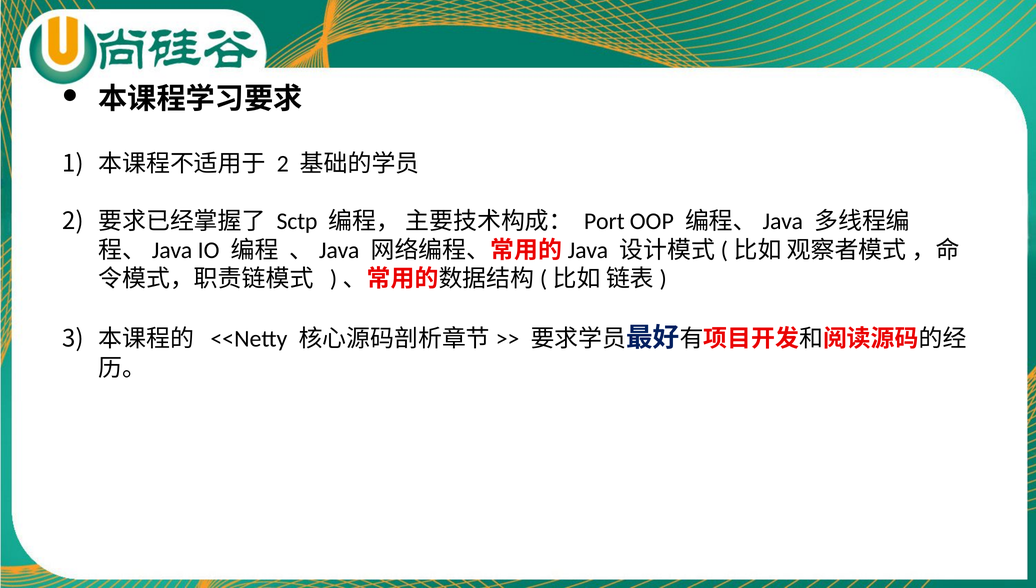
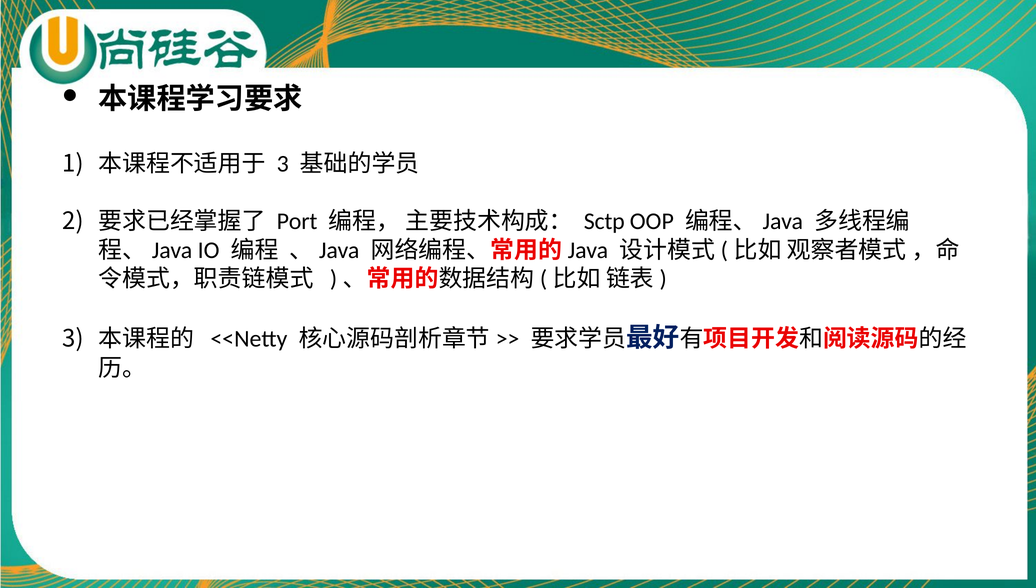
2 at (283, 164): 2 -> 3
Sctp: Sctp -> Port
Port: Port -> Sctp
